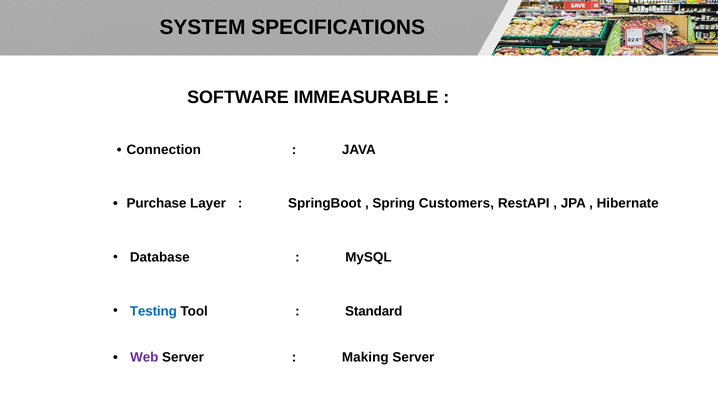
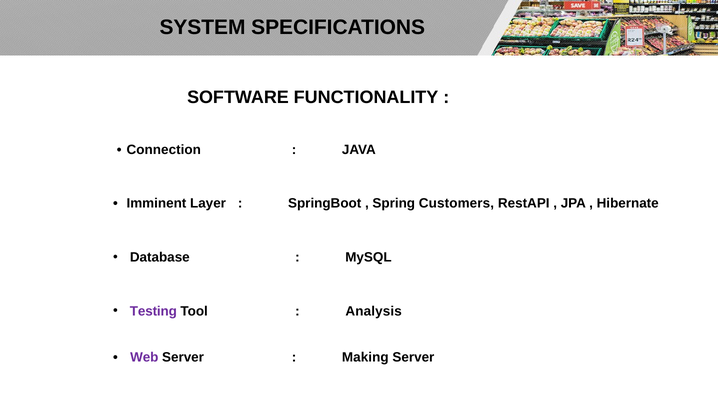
IMMEASURABLE: IMMEASURABLE -> FUNCTIONALITY
Purchase: Purchase -> Imminent
Testing colour: blue -> purple
Standard: Standard -> Analysis
